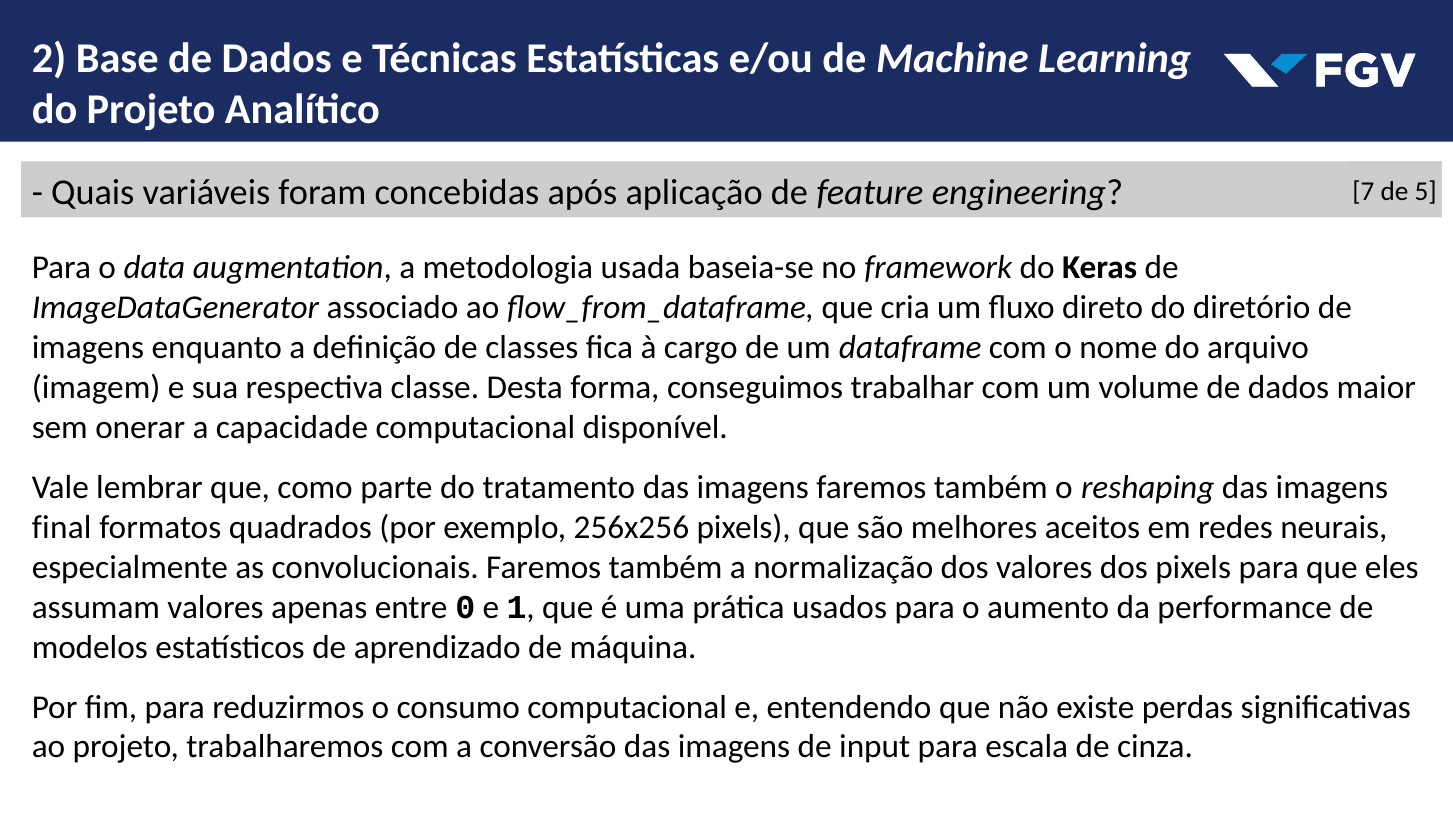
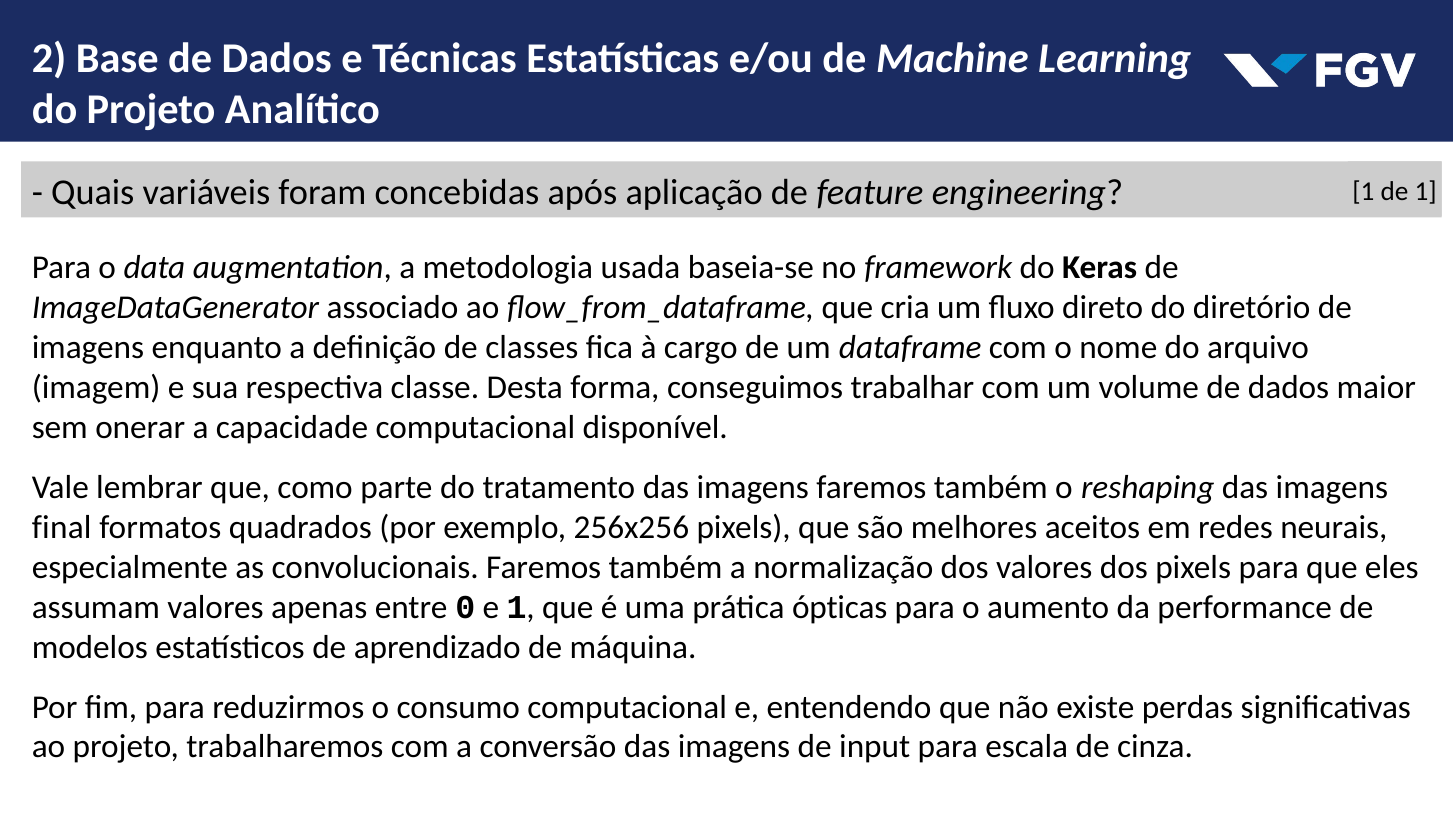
engineering 7: 7 -> 1
de 5: 5 -> 1
usados: usados -> ópticas
